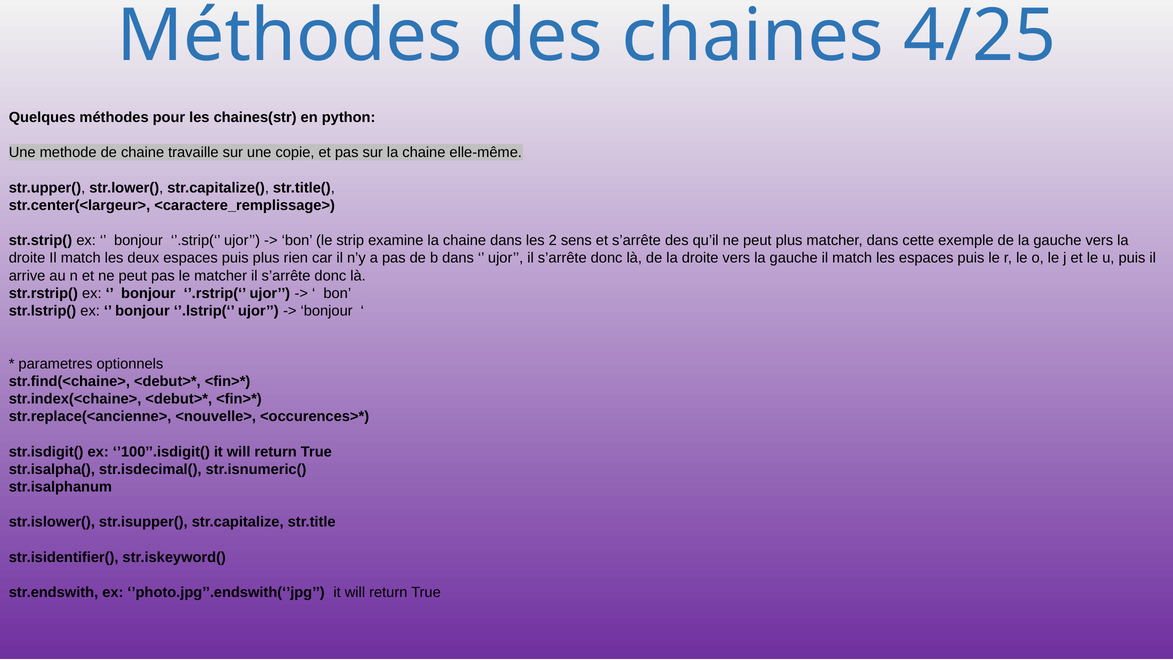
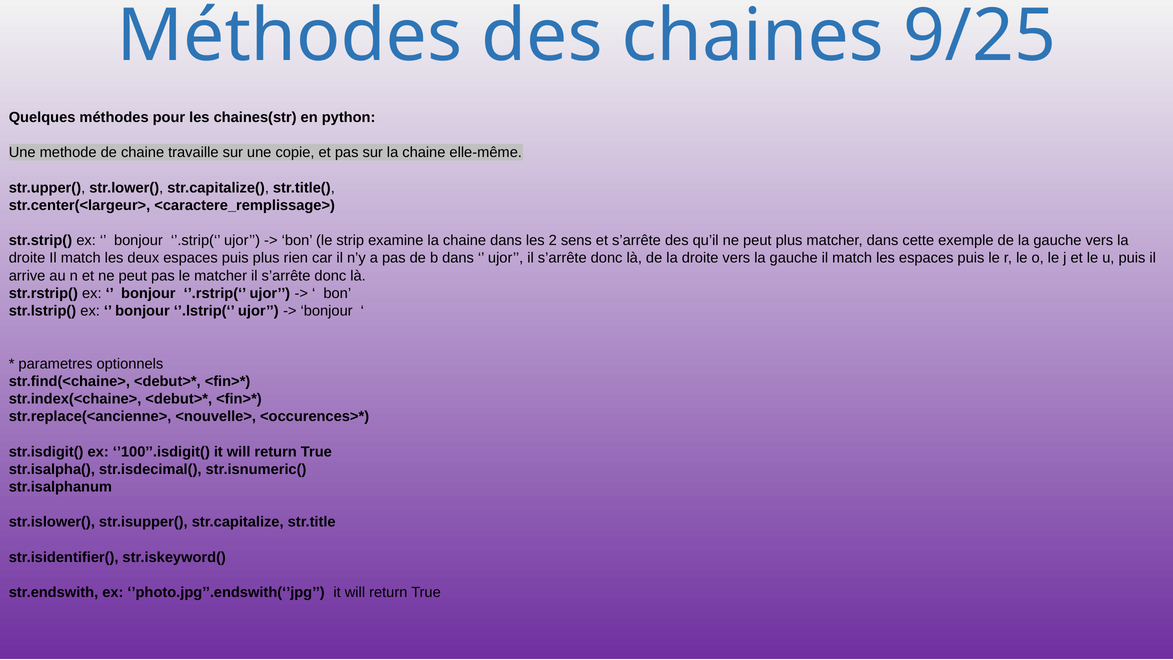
4/25: 4/25 -> 9/25
